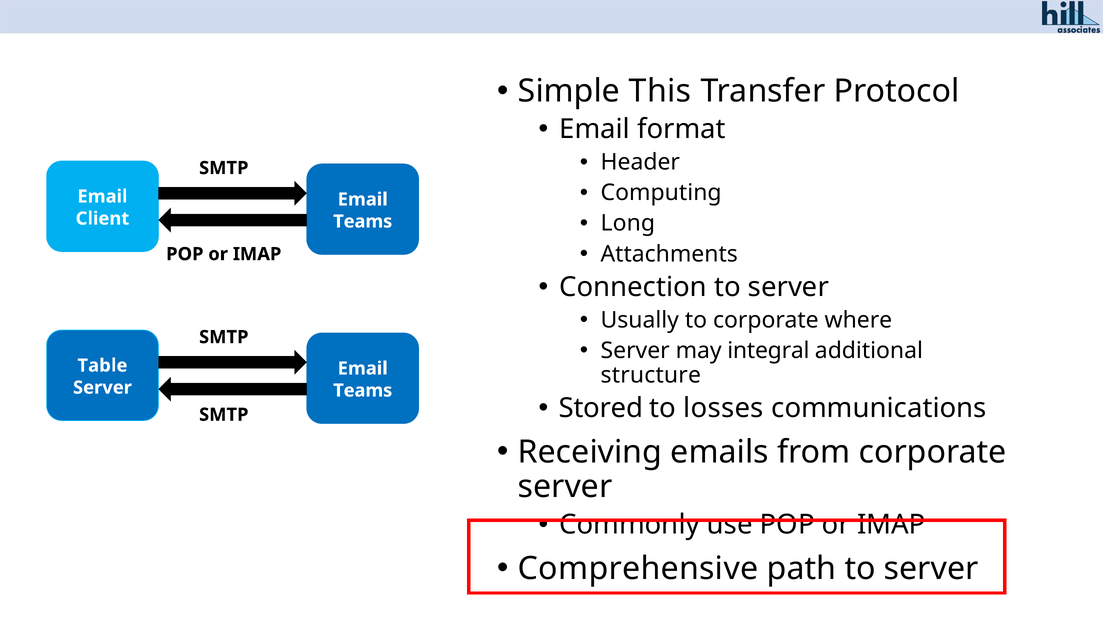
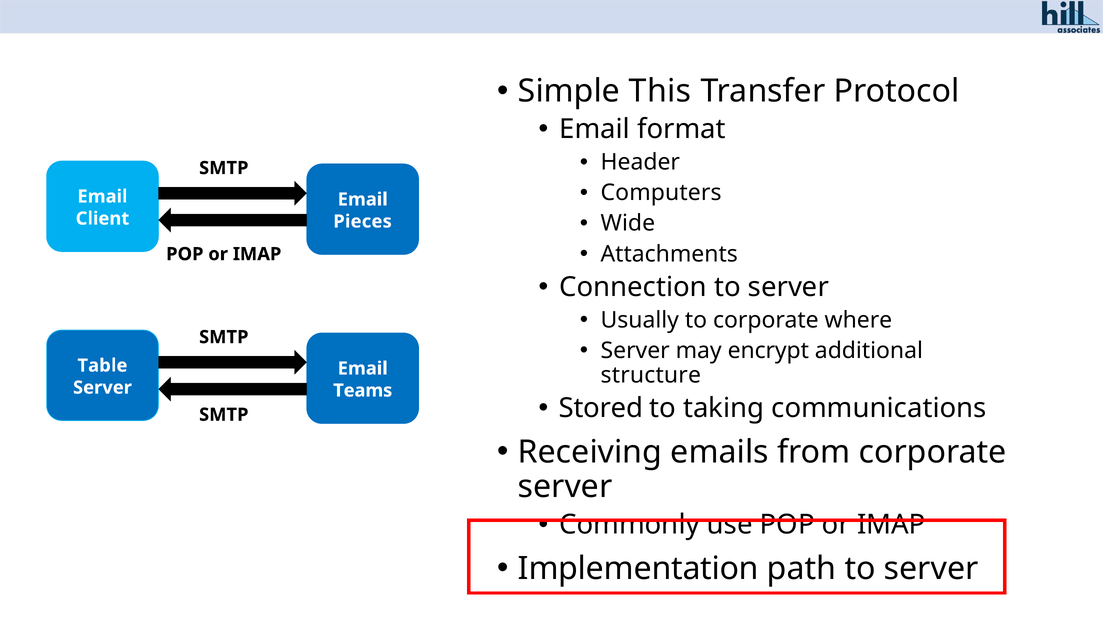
Computing: Computing -> Computers
Long: Long -> Wide
Teams at (363, 222): Teams -> Pieces
integral: integral -> encrypt
losses: losses -> taking
Comprehensive: Comprehensive -> Implementation
